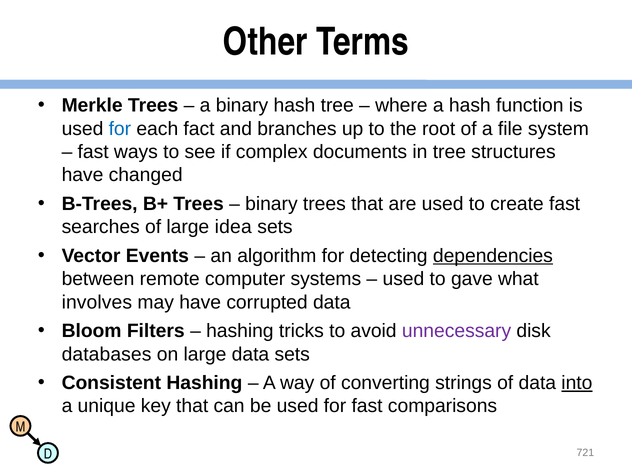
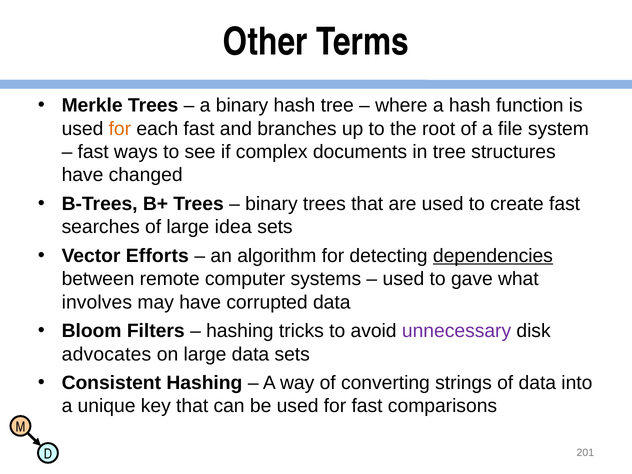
for at (120, 129) colour: blue -> orange
each fact: fact -> fast
Events: Events -> Efforts
databases: databases -> advocates
into underline: present -> none
721: 721 -> 201
